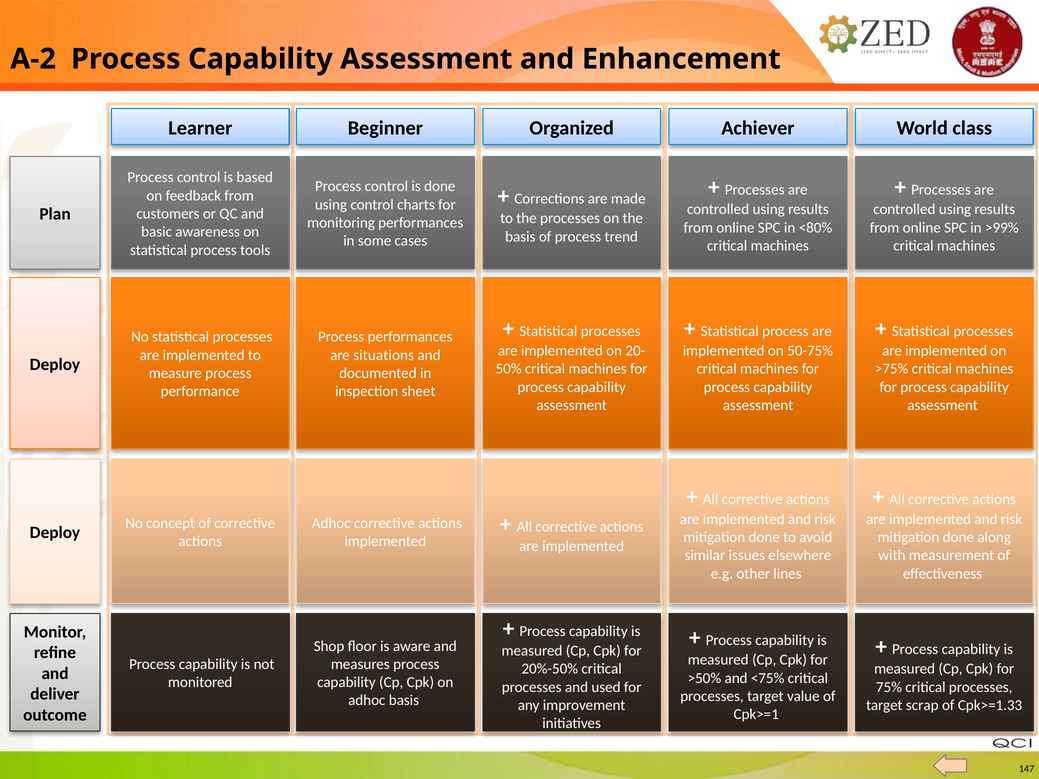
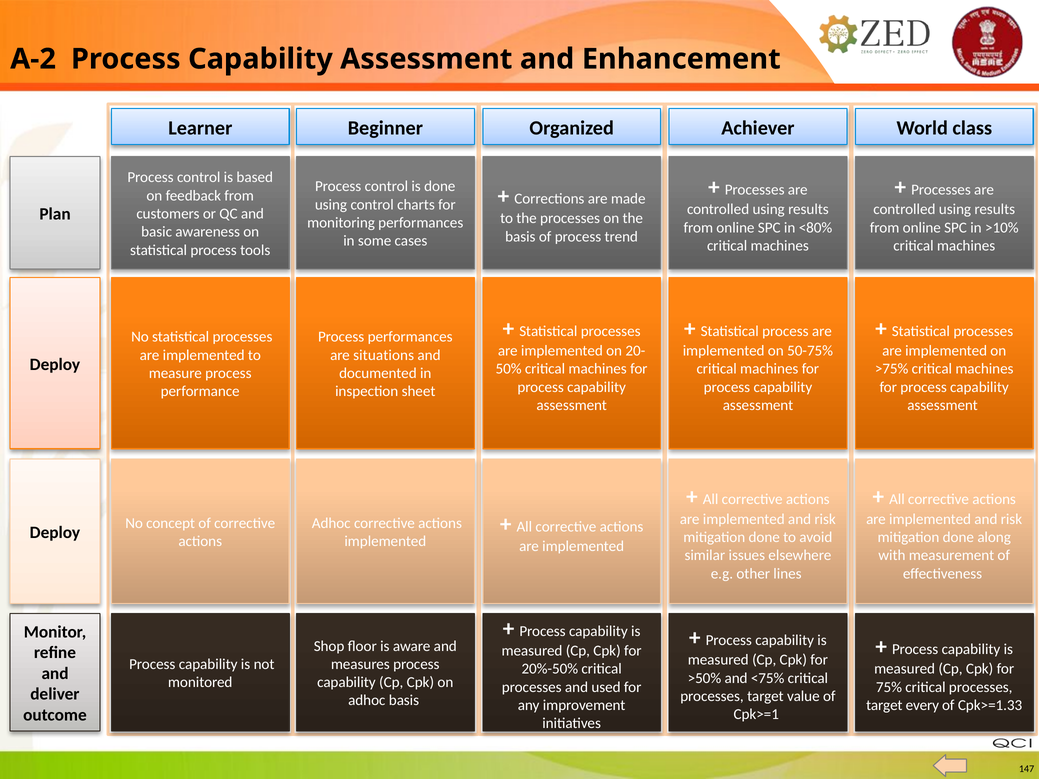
>99%: >99% -> >10%
scrap: scrap -> every
